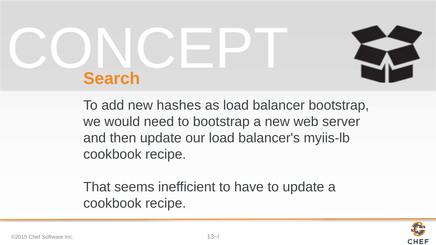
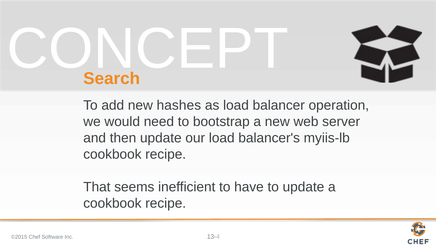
balancer bootstrap: bootstrap -> operation
